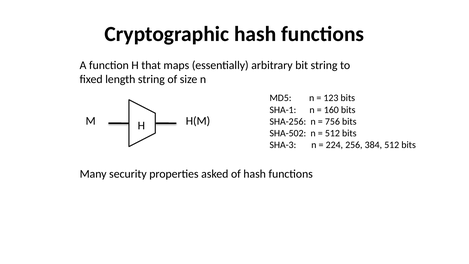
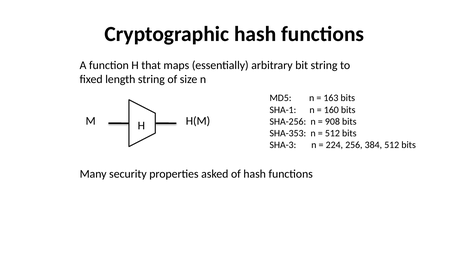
123: 123 -> 163
756: 756 -> 908
SHA-502: SHA-502 -> SHA-353
